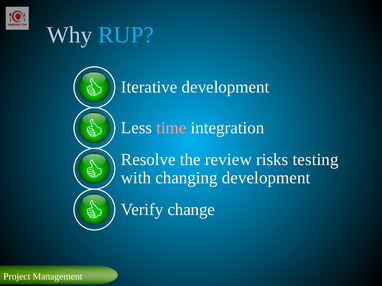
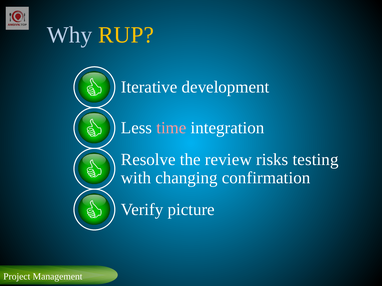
RUP colour: light blue -> yellow
changing development: development -> confirmation
change: change -> picture
